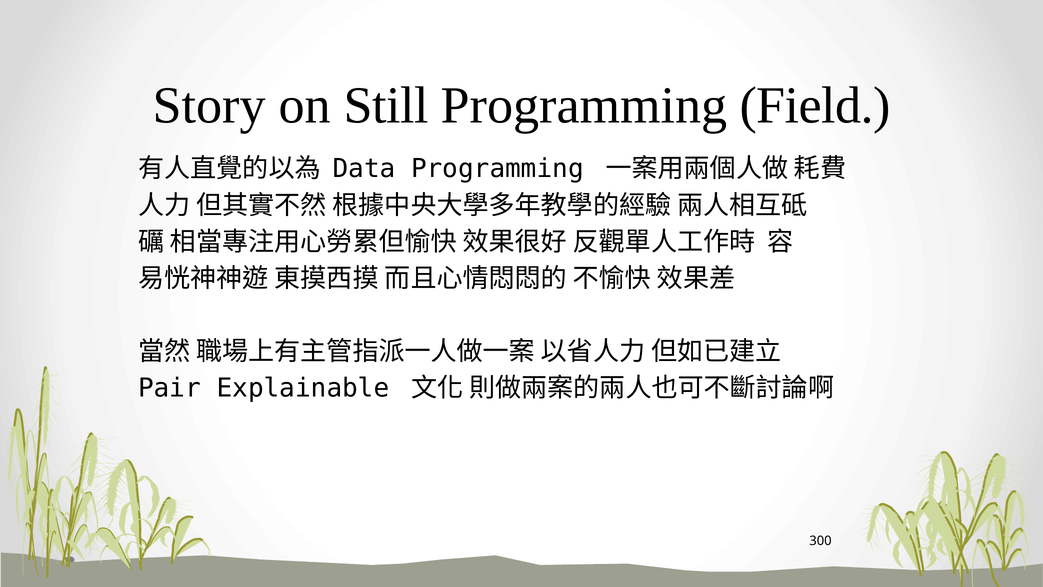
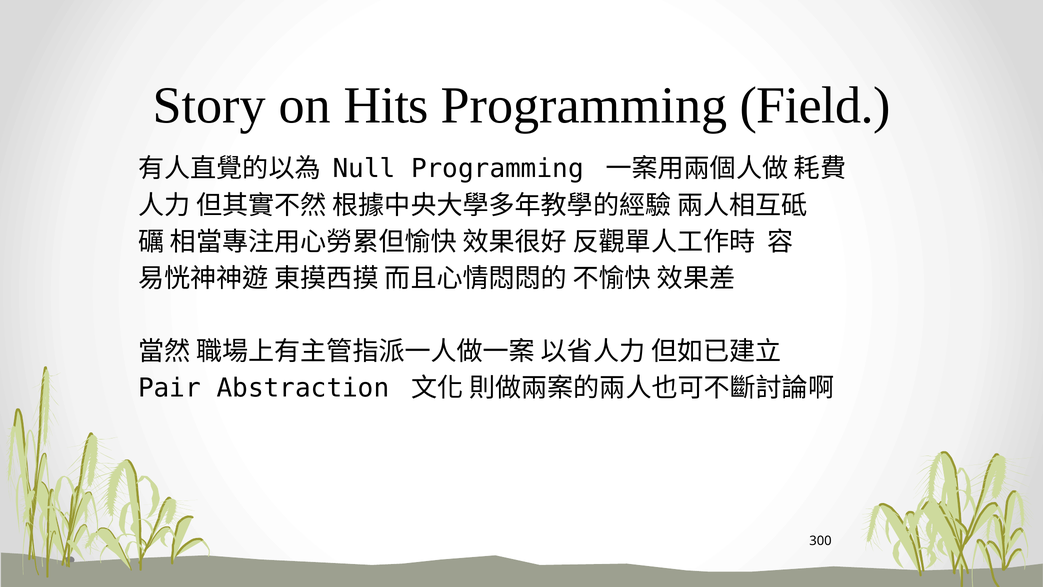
Still: Still -> Hits
Data: Data -> Null
Explainable: Explainable -> Abstraction
